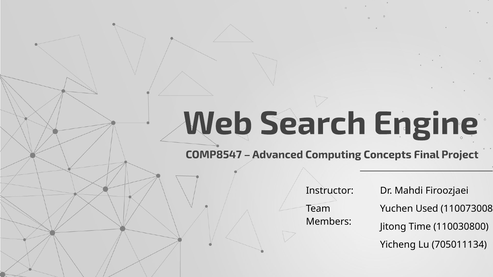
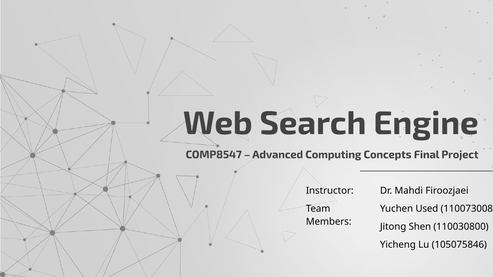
Time: Time -> Shen
705011134: 705011134 -> 105075846
